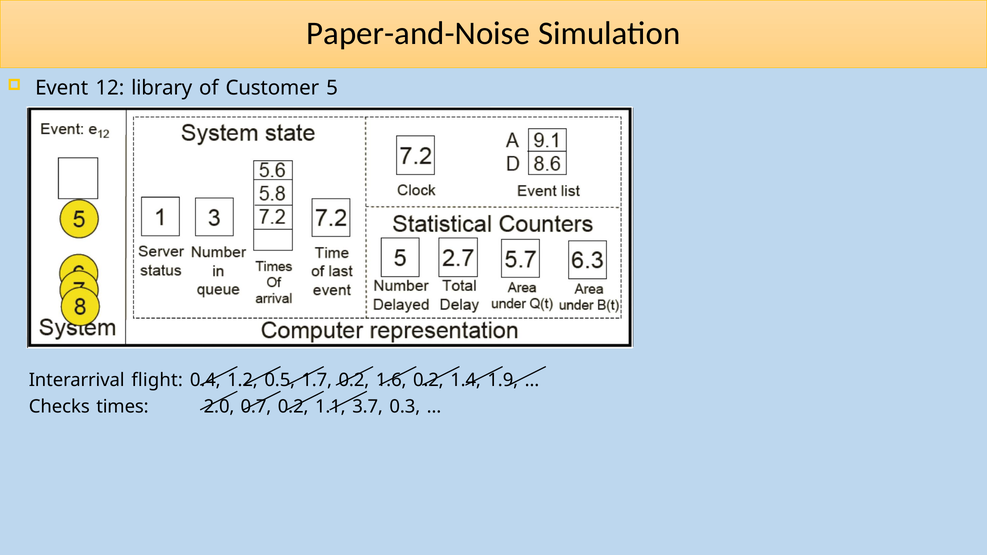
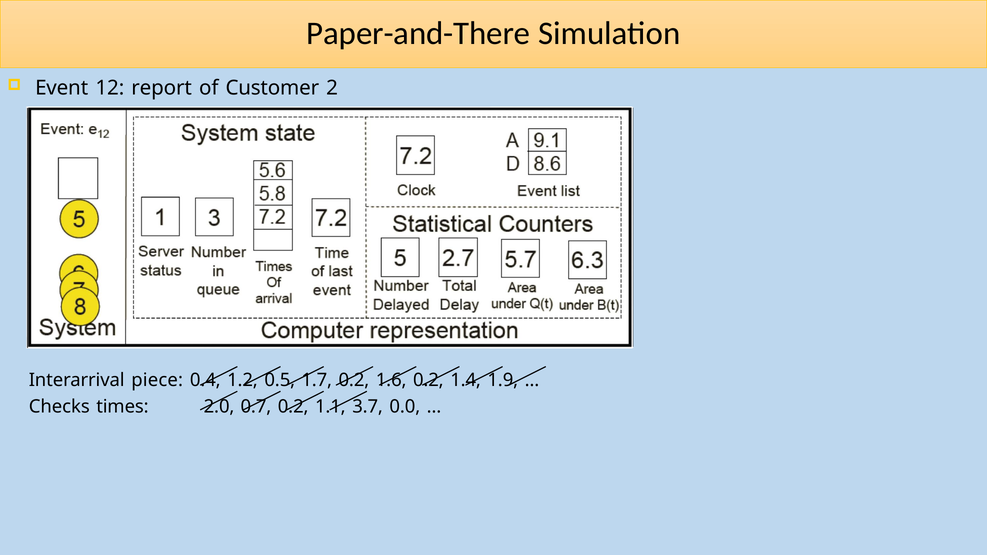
Paper-and-Noise: Paper-and-Noise -> Paper-and-There
library: library -> report
5: 5 -> 2
flight: flight -> piece
0.3: 0.3 -> 0.0
